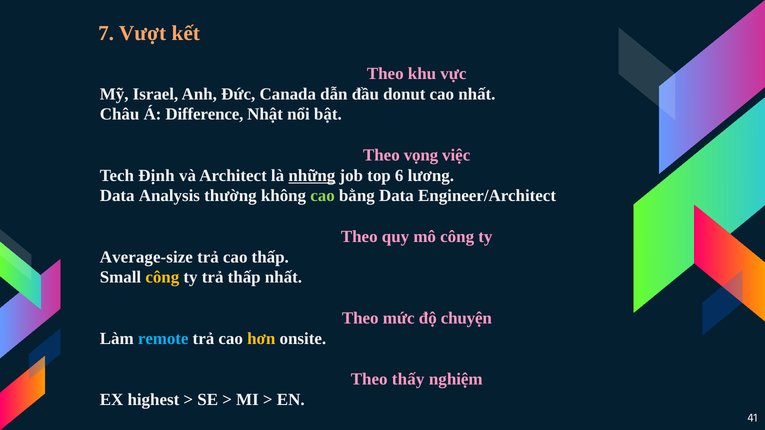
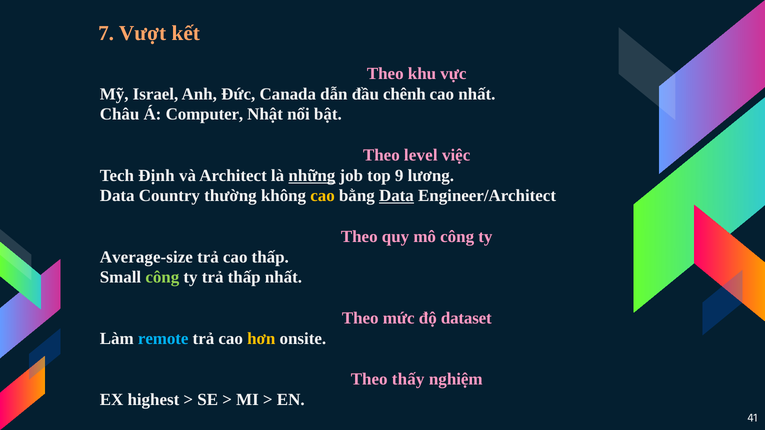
donut: donut -> chênh
Difference: Difference -> Computer
vọng: vọng -> level
6: 6 -> 9
Analysis: Analysis -> Country
cao at (323, 196) colour: light green -> yellow
Data at (396, 196) underline: none -> present
công at (162, 278) colour: yellow -> light green
chuyện: chuyện -> dataset
